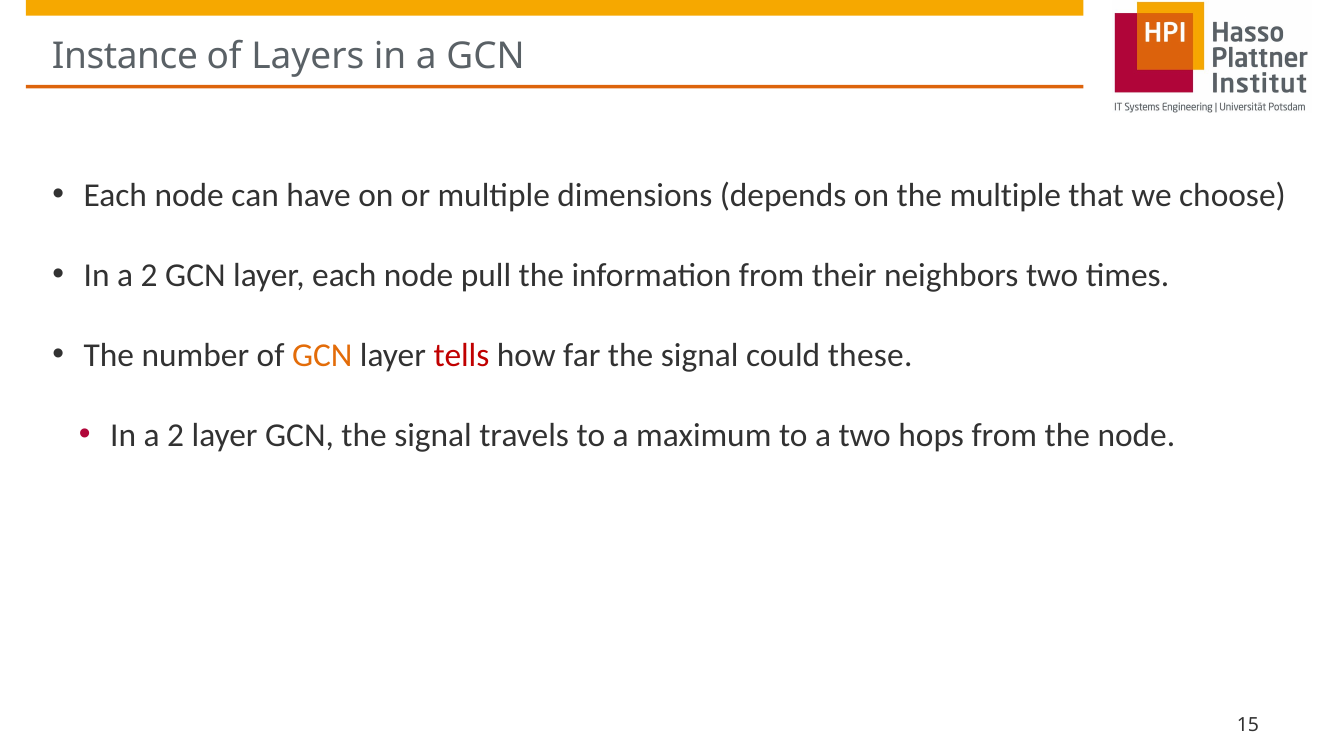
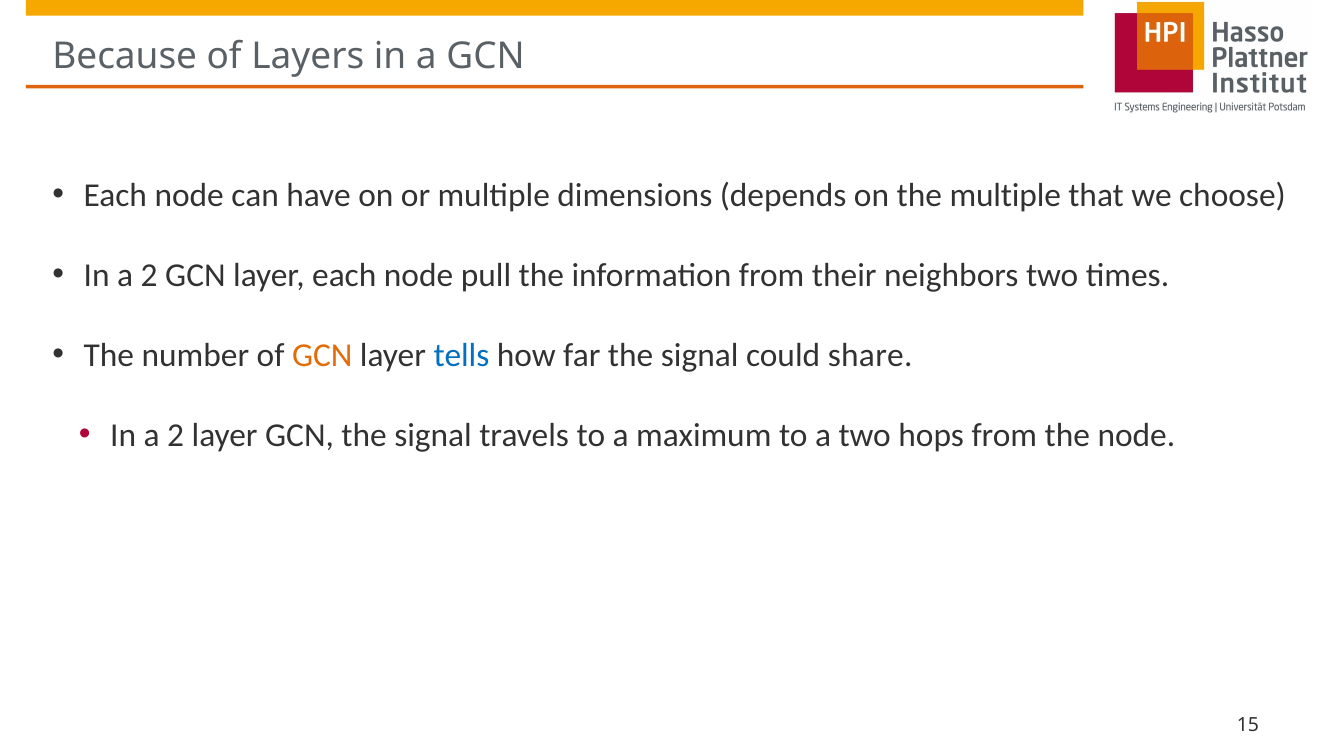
Instance: Instance -> Because
tells colour: red -> blue
these: these -> share
